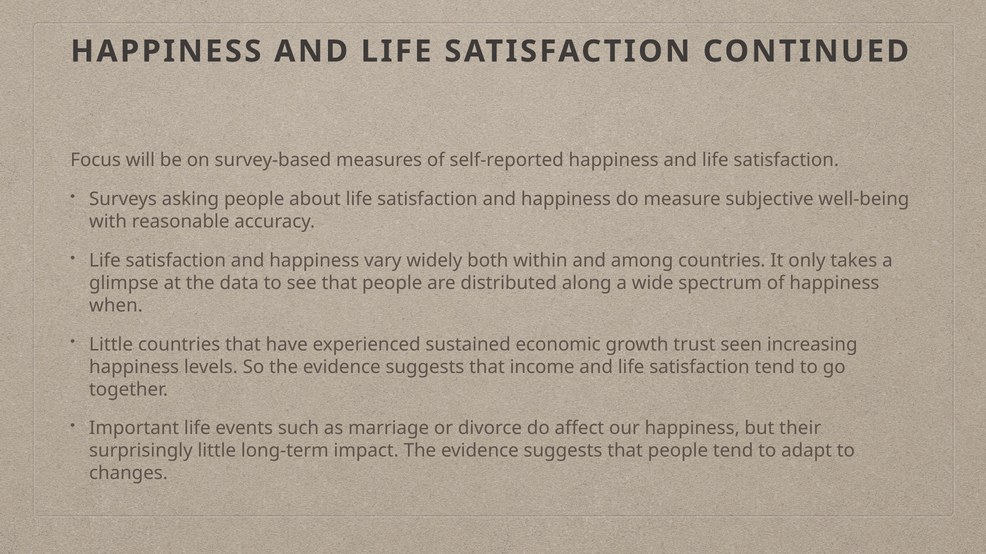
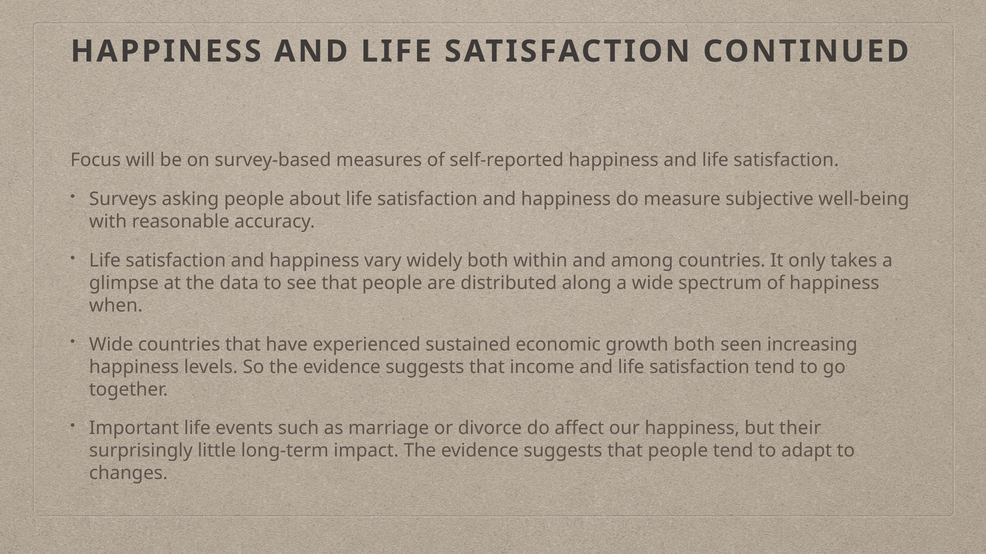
Little at (111, 345): Little -> Wide
growth trust: trust -> both
